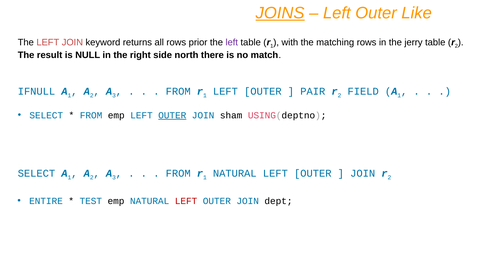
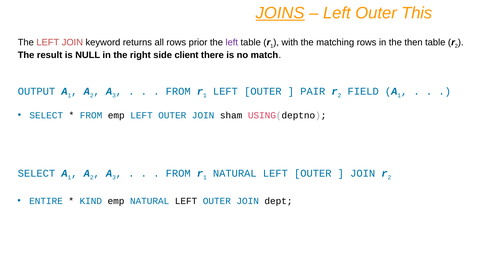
Like: Like -> This
jerry: jerry -> then
north: north -> client
IFNULL: IFNULL -> OUTPUT
OUTER at (172, 115) underline: present -> none
TEST: TEST -> KIND
LEFT at (186, 201) colour: red -> black
